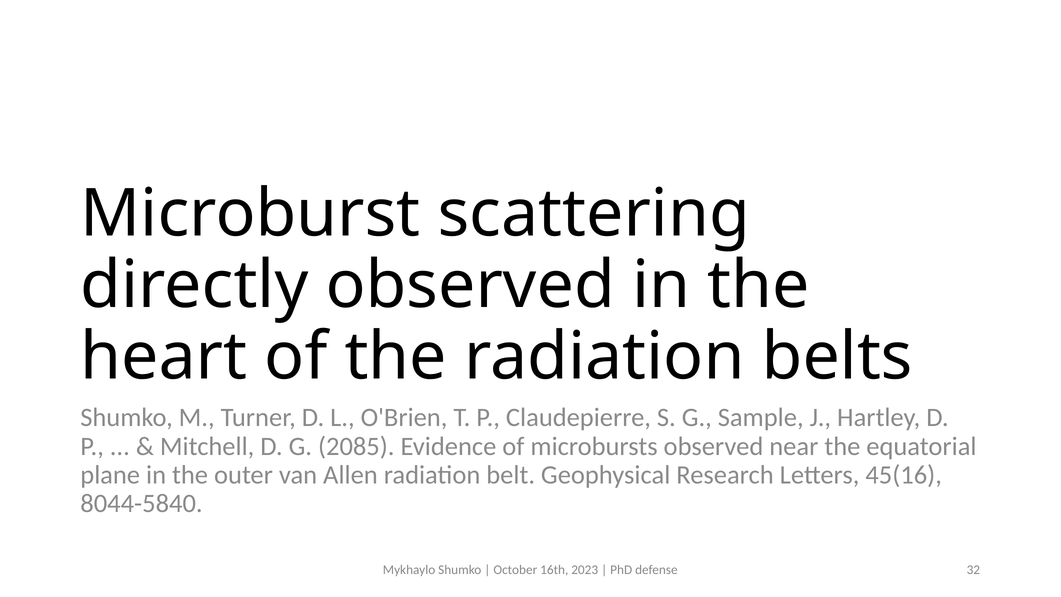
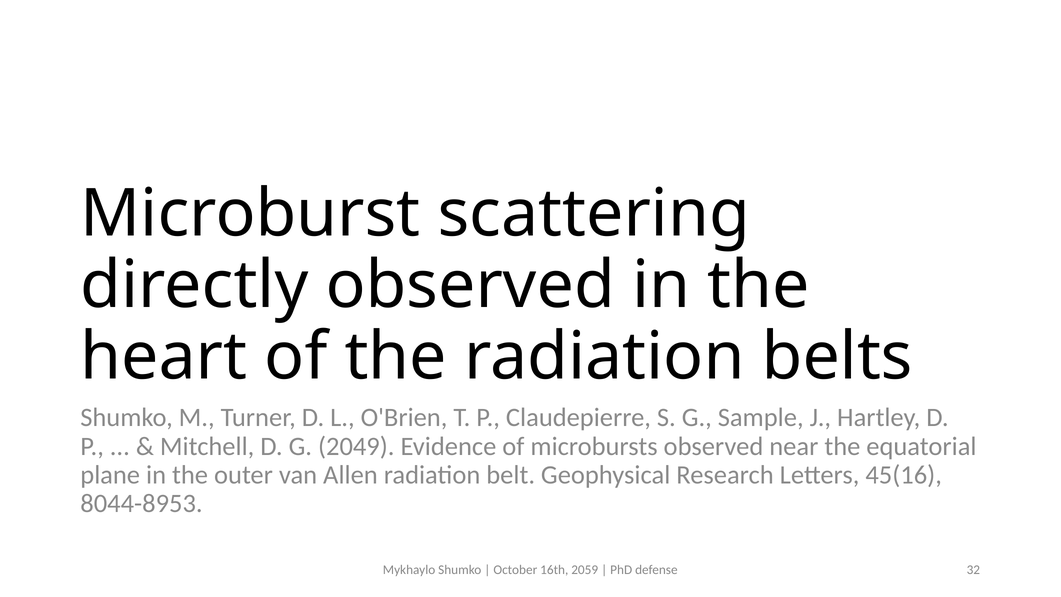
2085: 2085 -> 2049
8044-5840: 8044-5840 -> 8044-8953
2023: 2023 -> 2059
